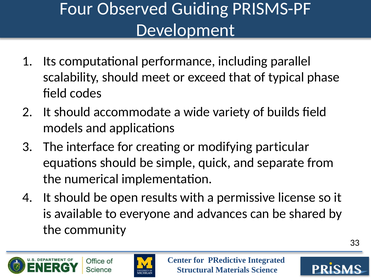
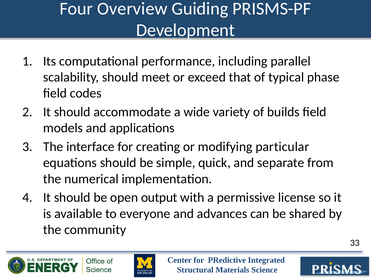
Observed: Observed -> Overview
results: results -> output
